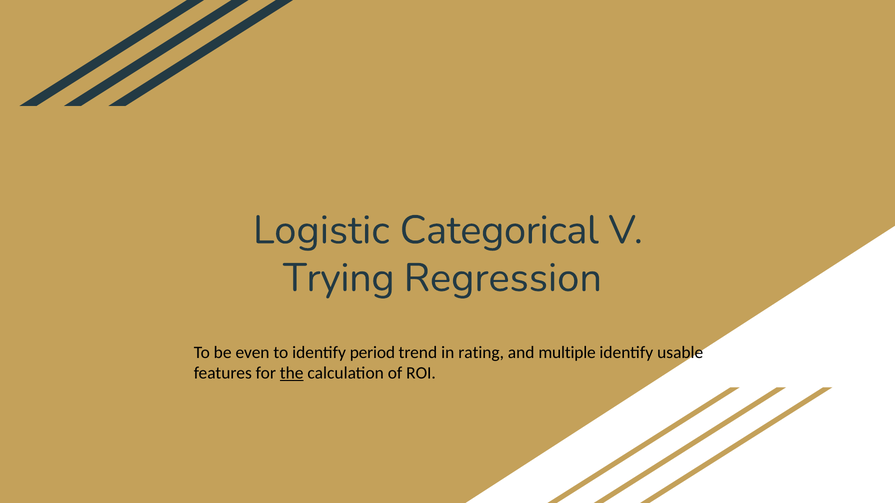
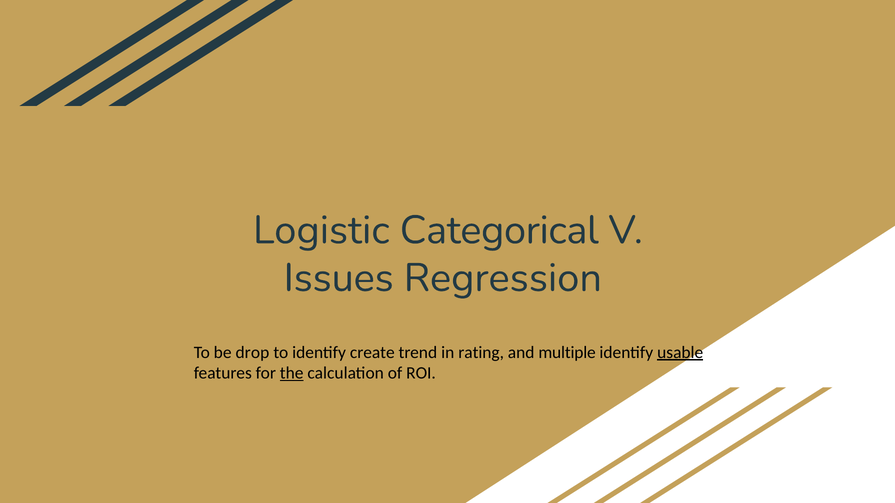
Trying: Trying -> Issues
even: even -> drop
period: period -> create
usable underline: none -> present
